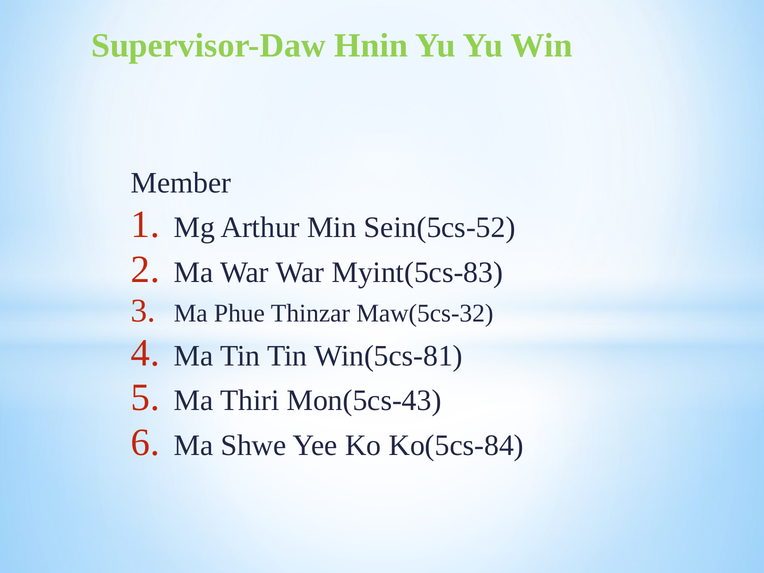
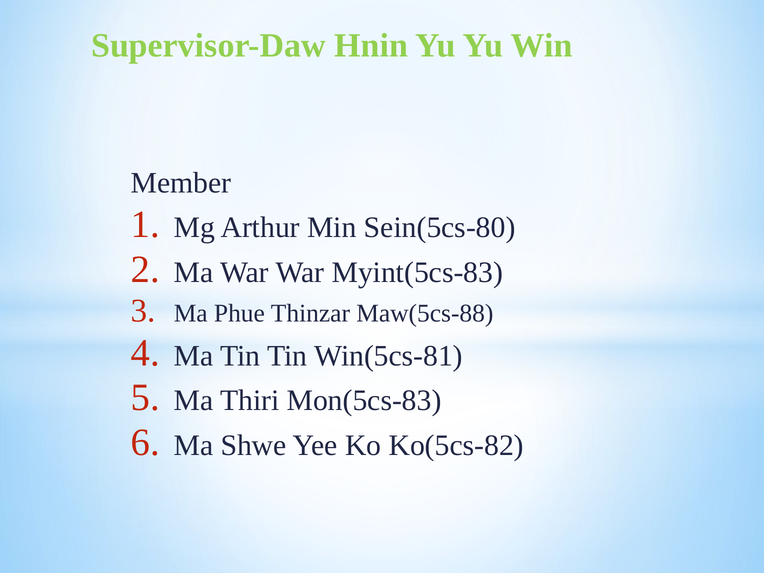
Sein(5cs-52: Sein(5cs-52 -> Sein(5cs-80
Maw(5cs-32: Maw(5cs-32 -> Maw(5cs-88
Mon(5cs-43: Mon(5cs-43 -> Mon(5cs-83
Ko(5cs-84: Ko(5cs-84 -> Ko(5cs-82
